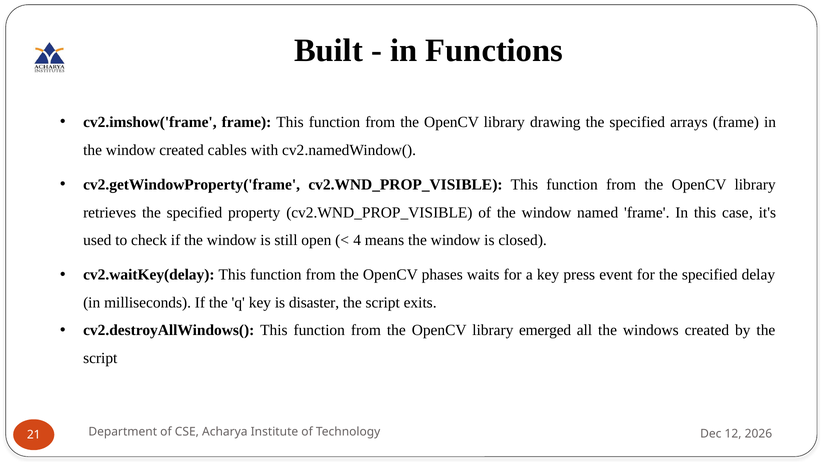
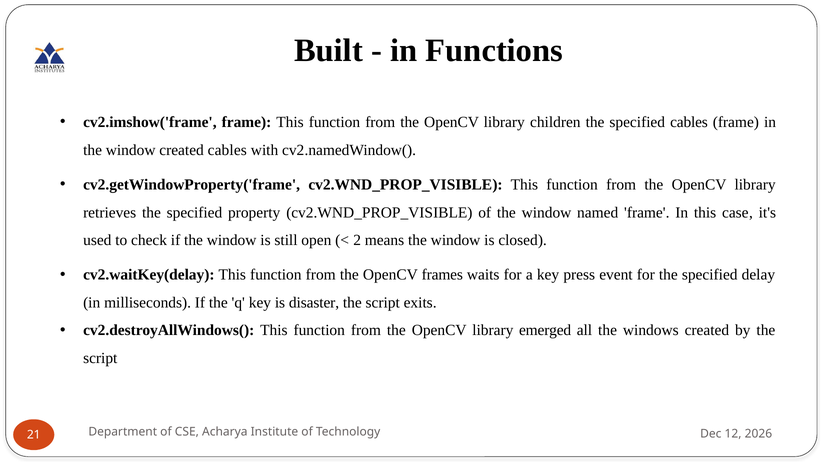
drawing: drawing -> children
specified arrays: arrays -> cables
4: 4 -> 2
phases: phases -> frames
